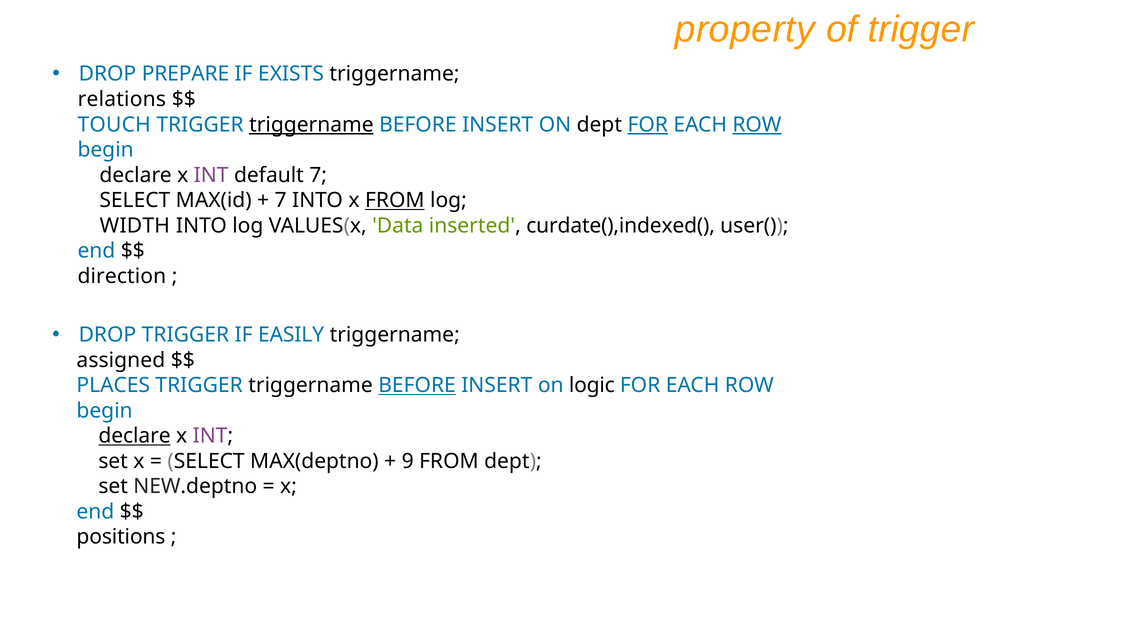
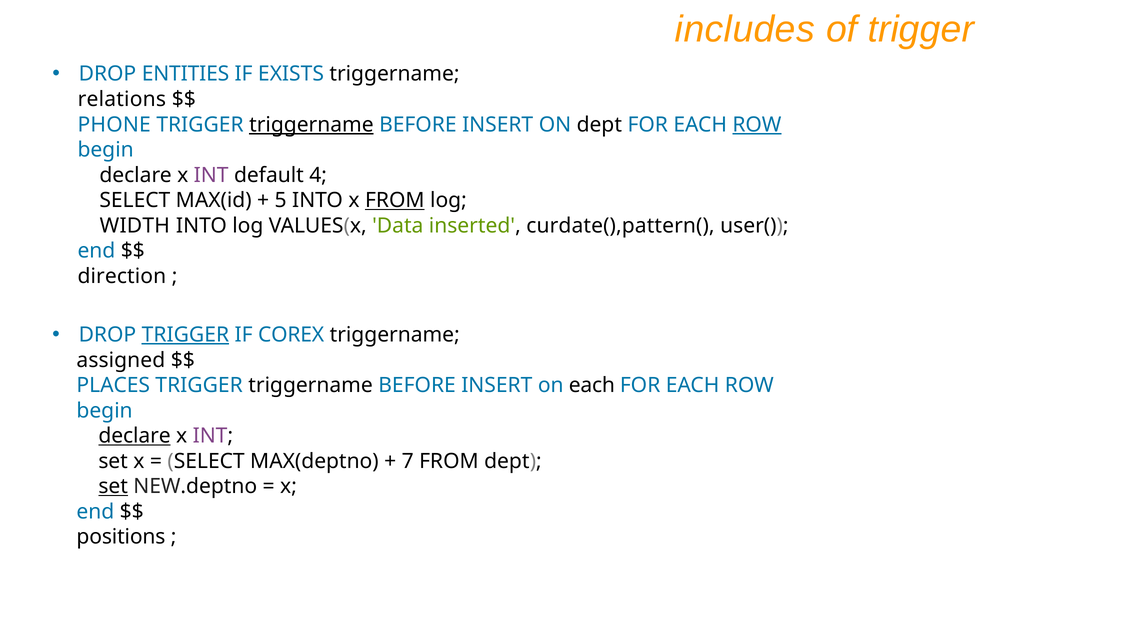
property: property -> includes
PREPARE: PREPARE -> ENTITIES
TOUCH: TOUCH -> PHONE
FOR at (648, 125) underline: present -> none
default 7: 7 -> 4
7 at (281, 200): 7 -> 5
curdate(),indexed(: curdate(),indexed( -> curdate(),pattern(
TRIGGER at (185, 335) underline: none -> present
EASILY: EASILY -> COREX
BEFORE at (417, 385) underline: present -> none
on logic: logic -> each
9: 9 -> 7
set at (113, 486) underline: none -> present
